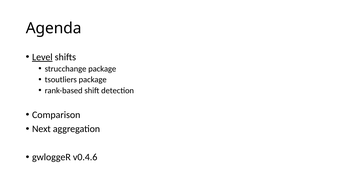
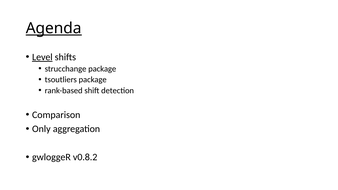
Agenda underline: none -> present
Next: Next -> Only
v0.4.6: v0.4.6 -> v0.8.2
